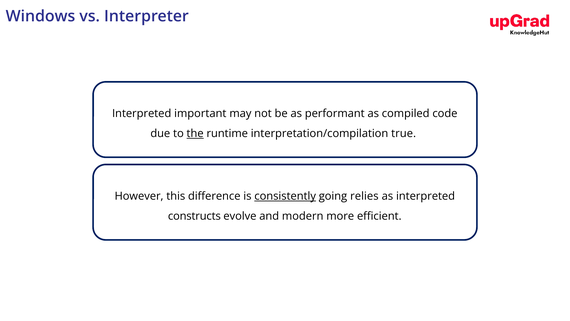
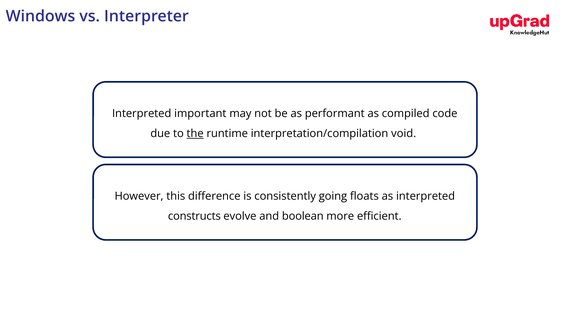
true: true -> void
consistently underline: present -> none
relies: relies -> floats
modern: modern -> boolean
